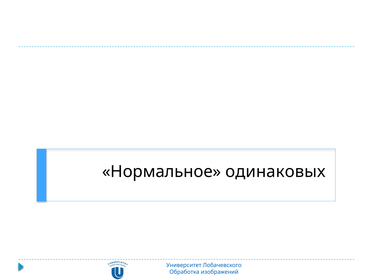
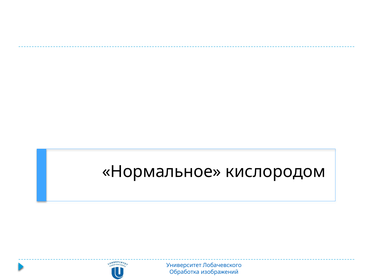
одинаковых: одинаковых -> кислородом
